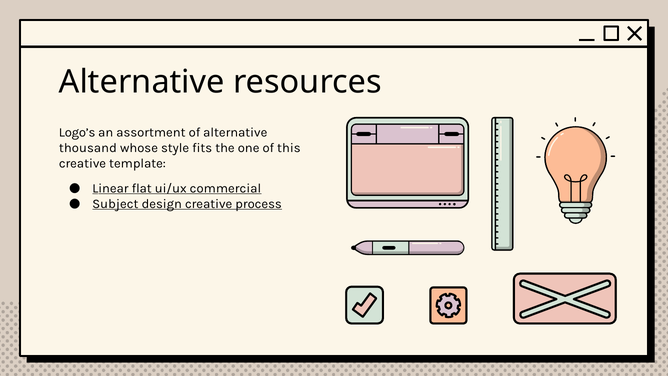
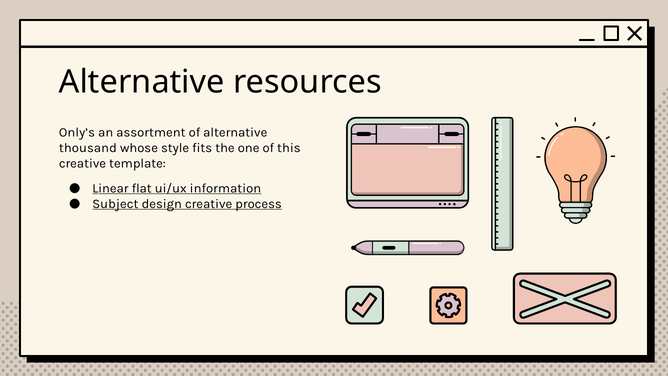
Logo’s: Logo’s -> Only’s
commercial: commercial -> information
